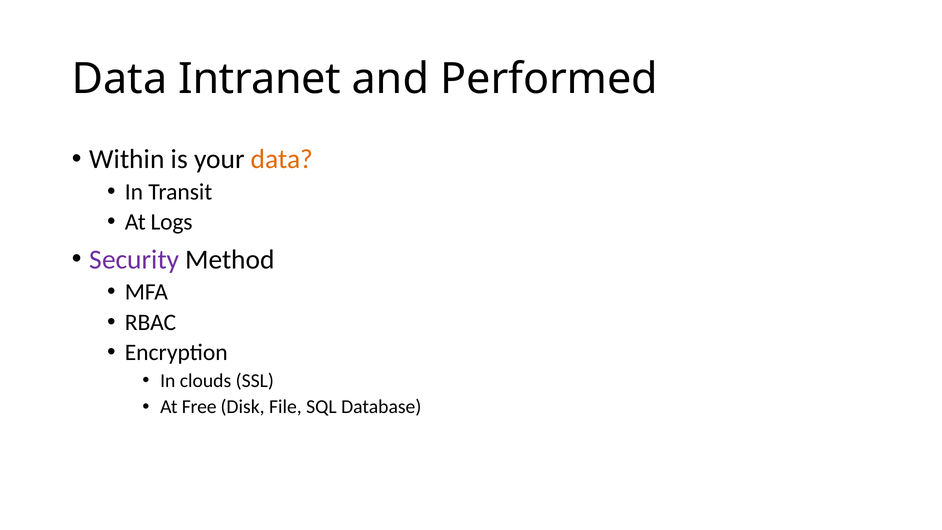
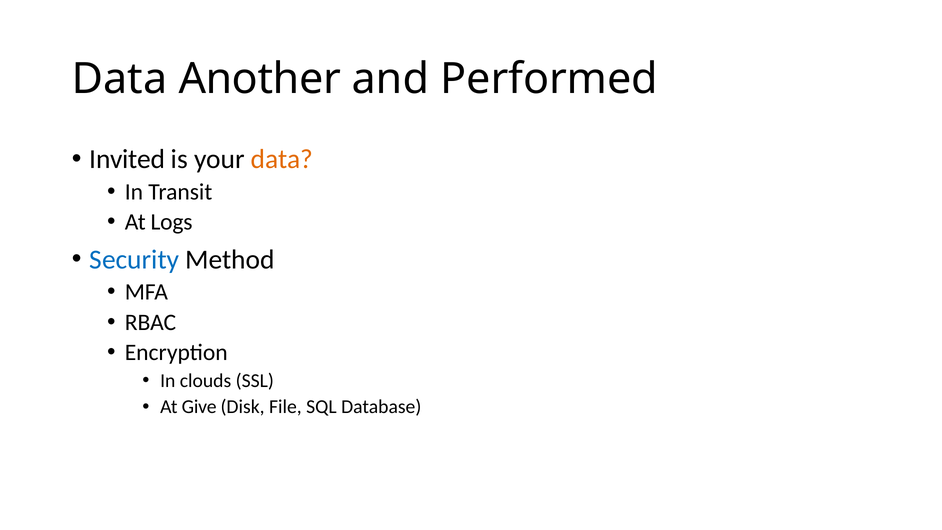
Intranet: Intranet -> Another
Within: Within -> Invited
Security colour: purple -> blue
Free: Free -> Give
